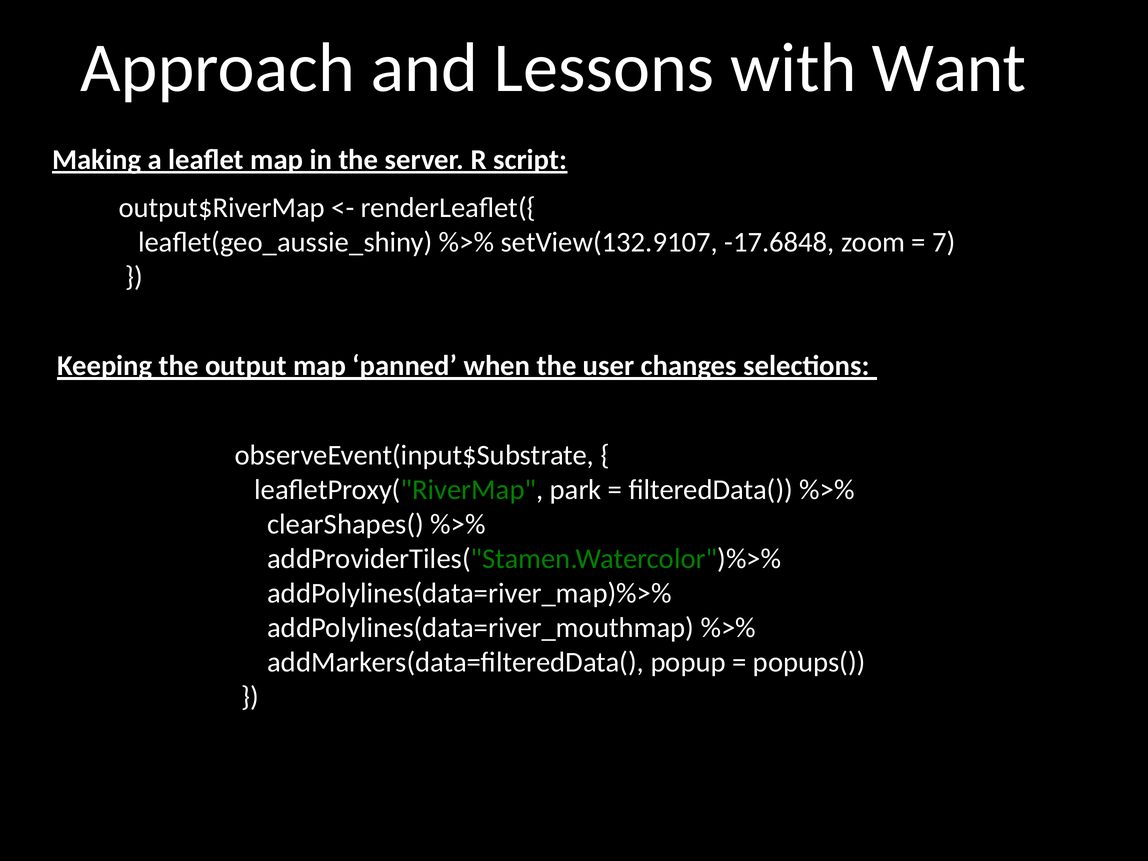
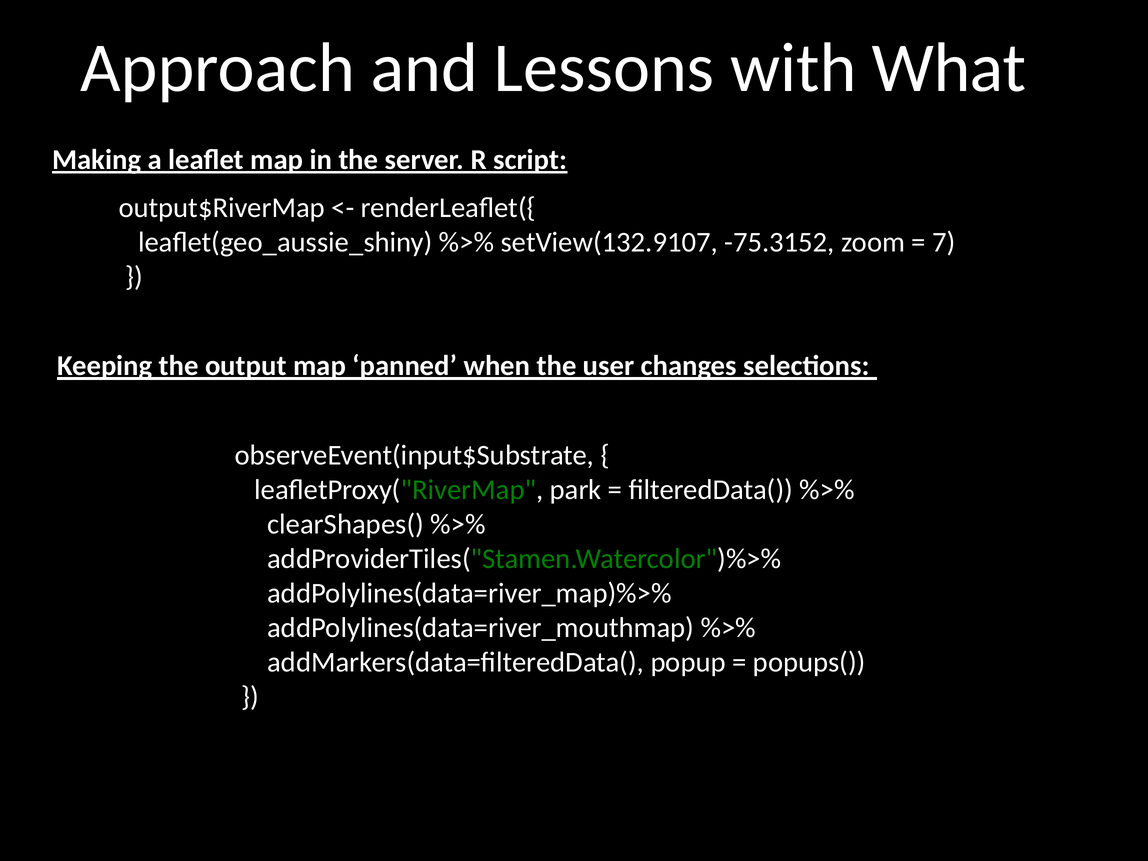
Want: Want -> What
-17.6848: -17.6848 -> -75.3152
